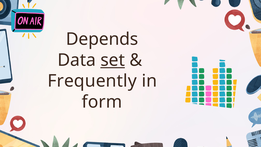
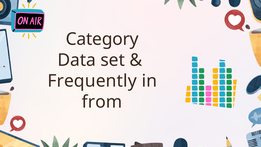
Depends: Depends -> Category
set underline: present -> none
form: form -> from
